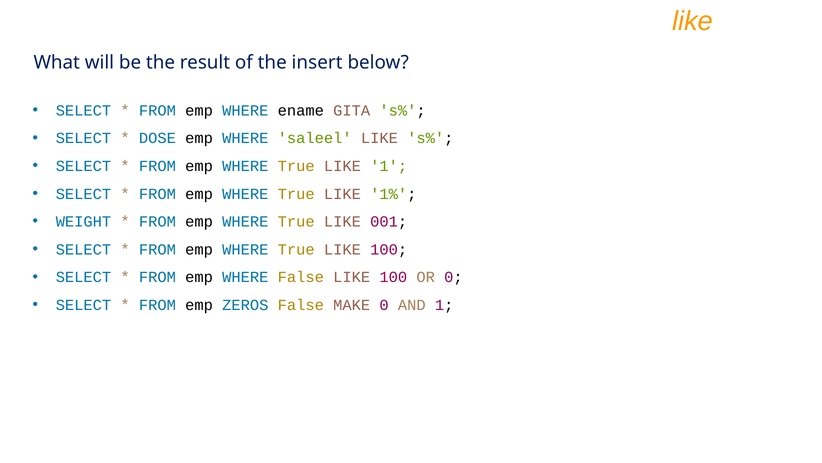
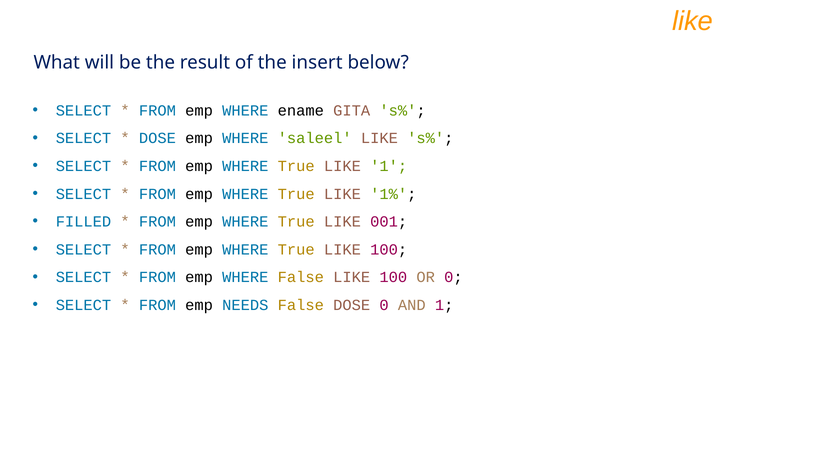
WEIGHT: WEIGHT -> FILLED
ZEROS: ZEROS -> NEEDS
False MAKE: MAKE -> DOSE
